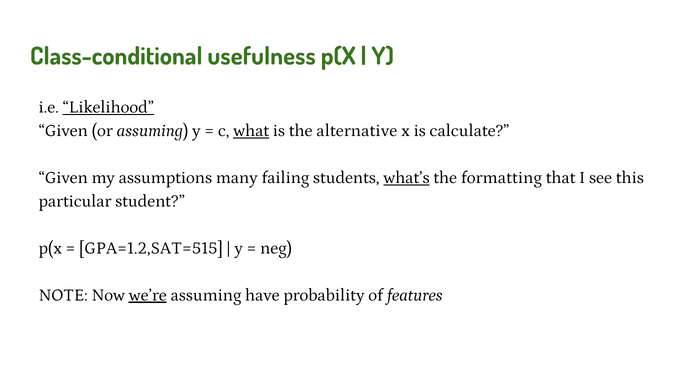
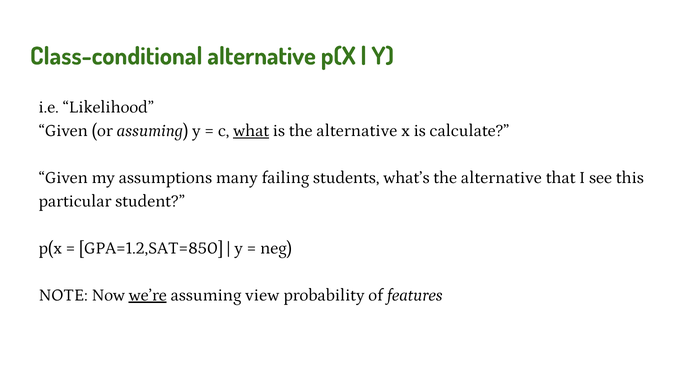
Class-conditional usefulness: usefulness -> alternative
Likelihood underline: present -> none
what’s underline: present -> none
formatting at (501, 178): formatting -> alternative
GPA=1.2,SAT=515: GPA=1.2,SAT=515 -> GPA=1.2,SAT=850
have: have -> view
